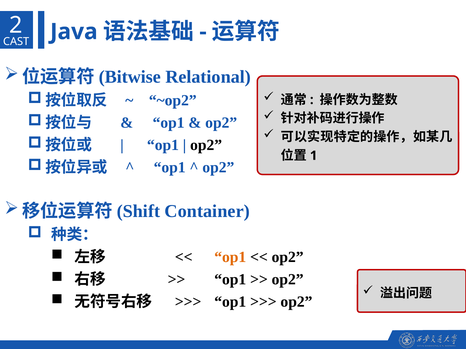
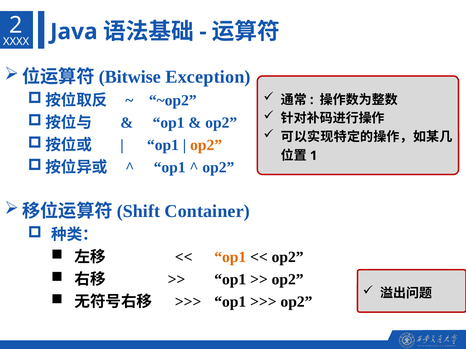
CAST: CAST -> XXXX
Relational: Relational -> Exception
op2 at (206, 145) colour: black -> orange
